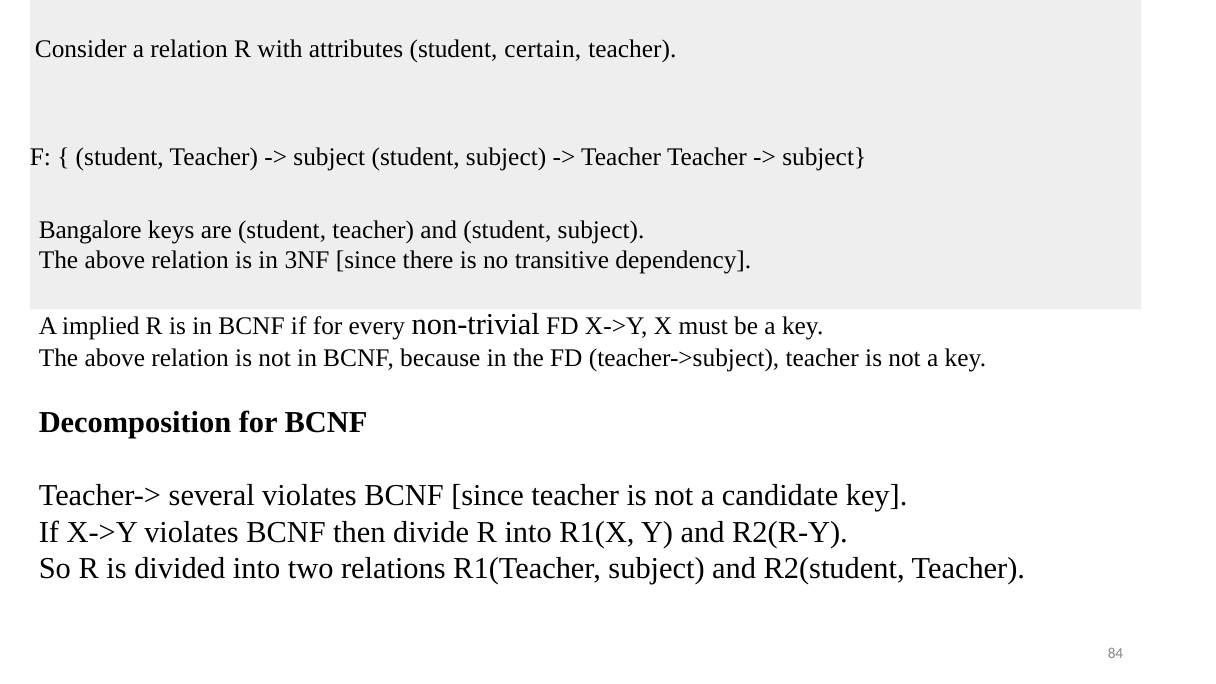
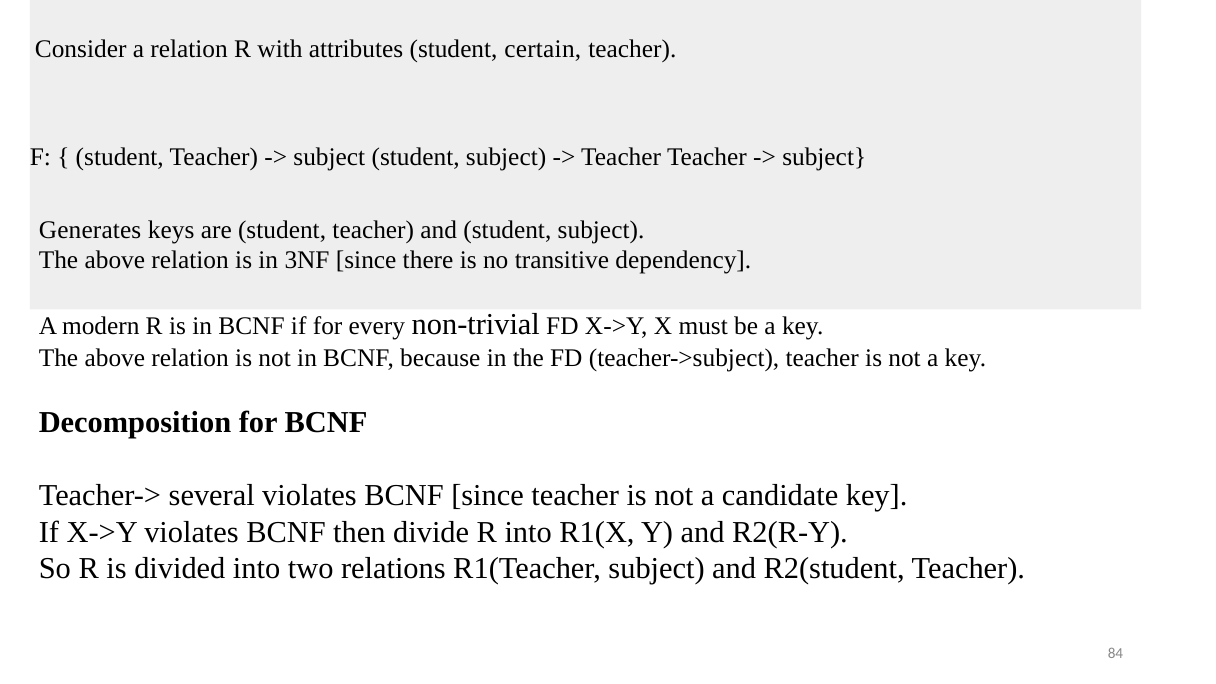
Bangalore: Bangalore -> Generates
implied: implied -> modern
